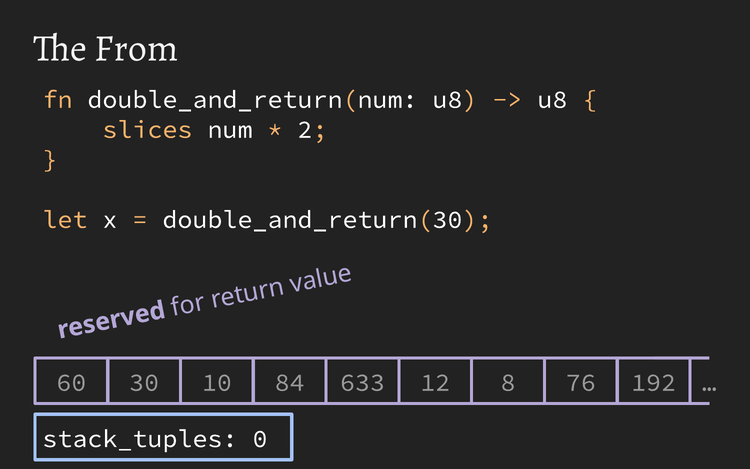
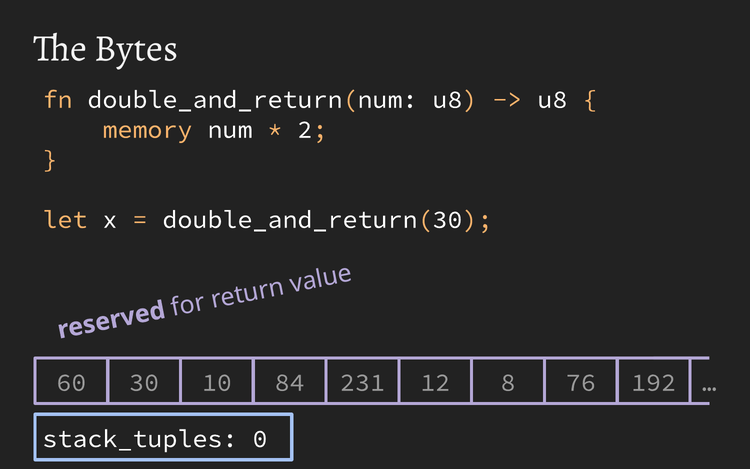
From: From -> Bytes
slices: slices -> memory
633: 633 -> 231
